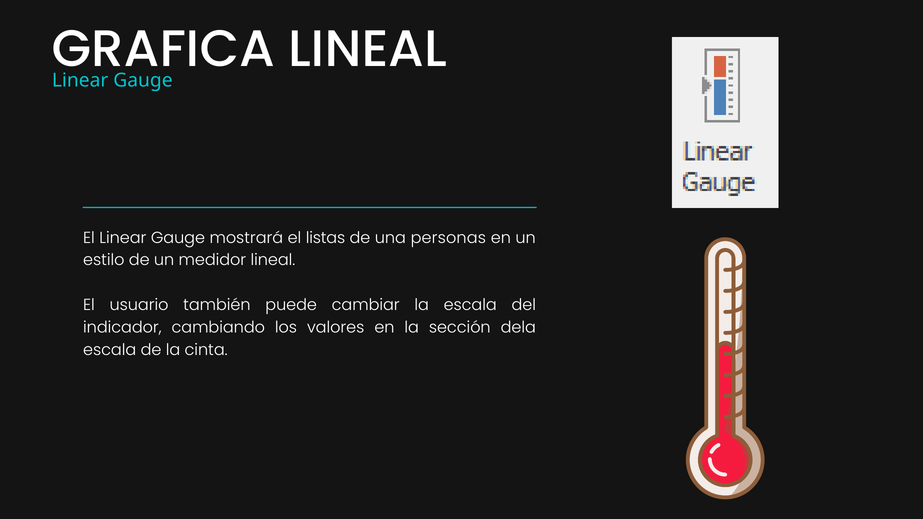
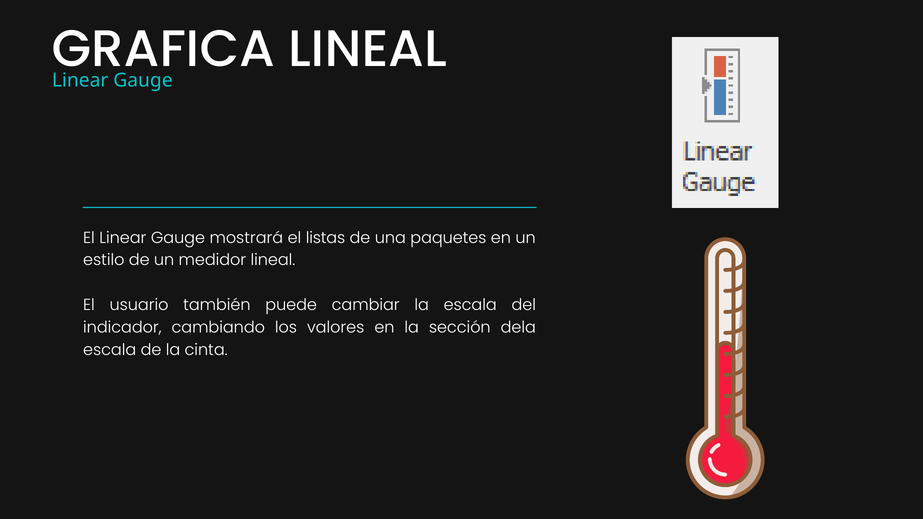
personas: personas -> paquetes
